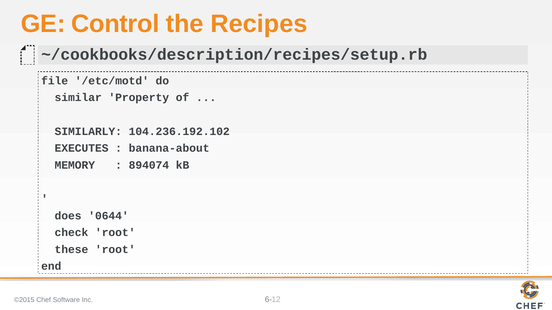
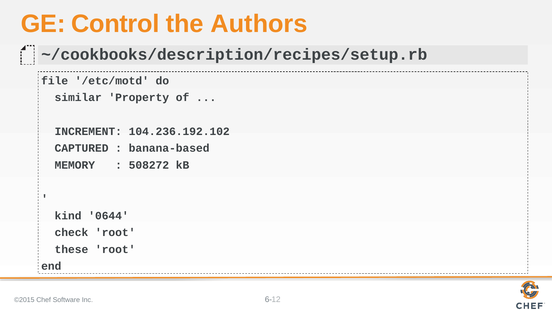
Recipes: Recipes -> Authors
SIMILARLY: SIMILARLY -> INCREMENT
EXECUTES: EXECUTES -> CAPTURED
banana-about: banana-about -> banana-based
894074: 894074 -> 508272
does: does -> kind
